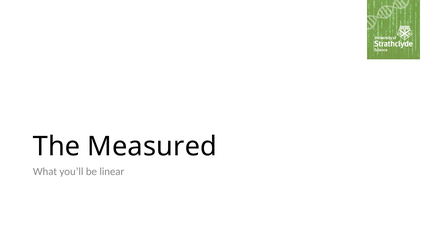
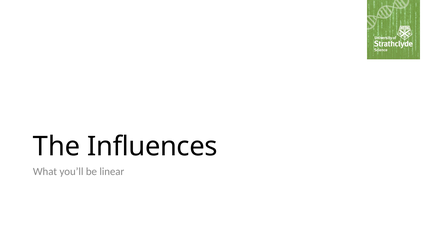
Measured: Measured -> Influences
